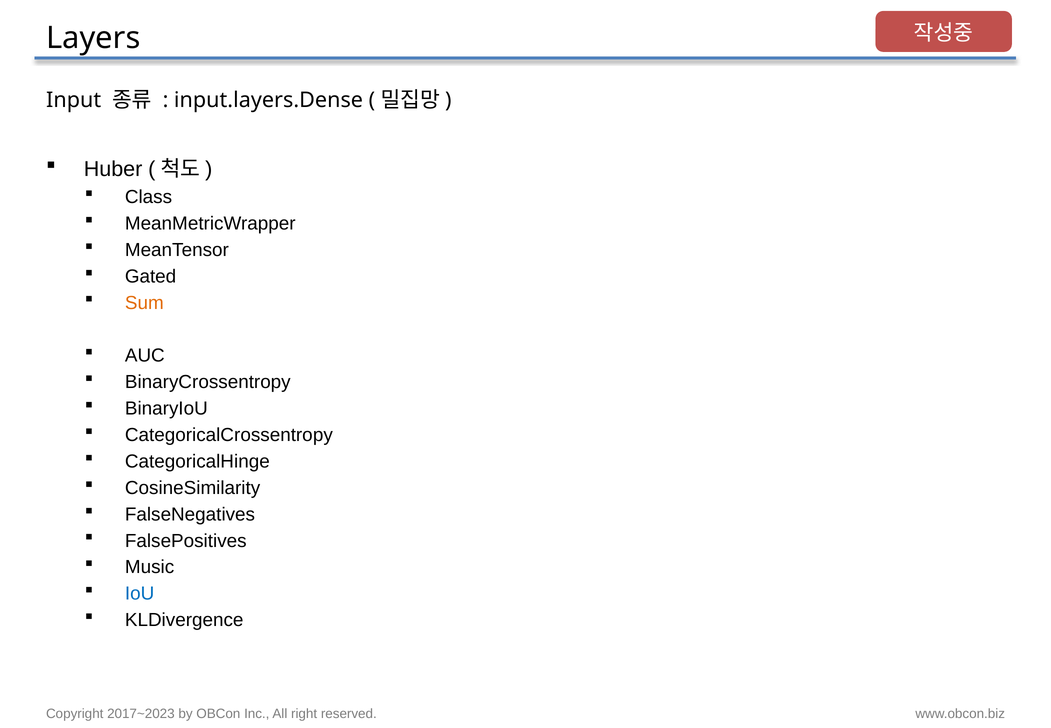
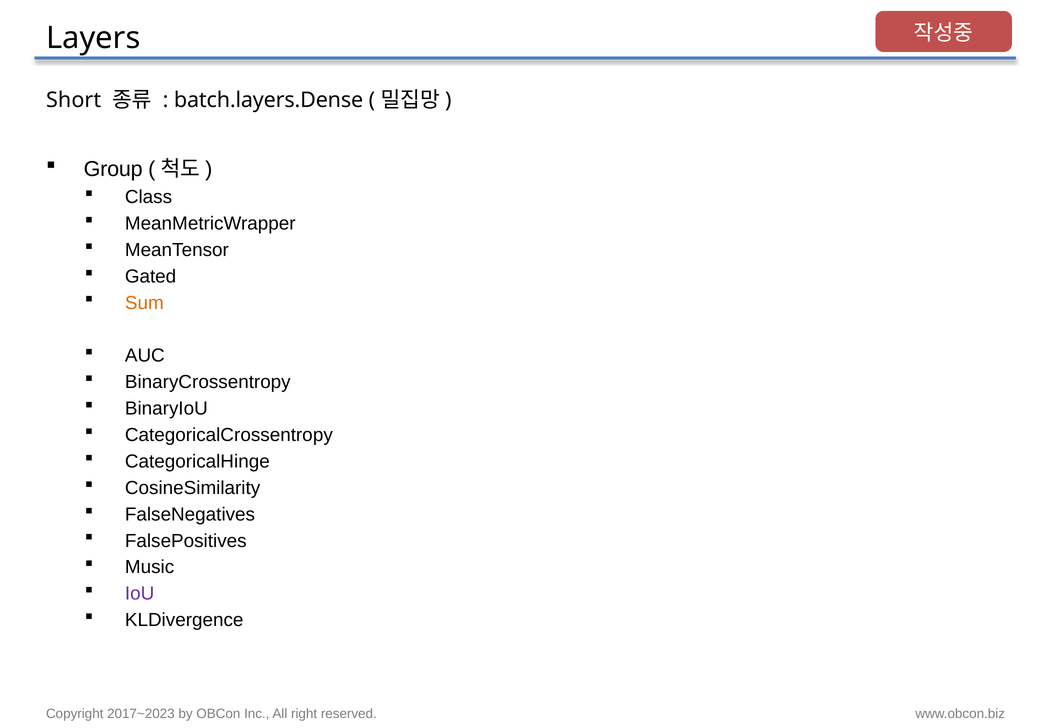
Input: Input -> Short
input.layers.Dense: input.layers.Dense -> batch.layers.Dense
Huber: Huber -> Group
IoU colour: blue -> purple
